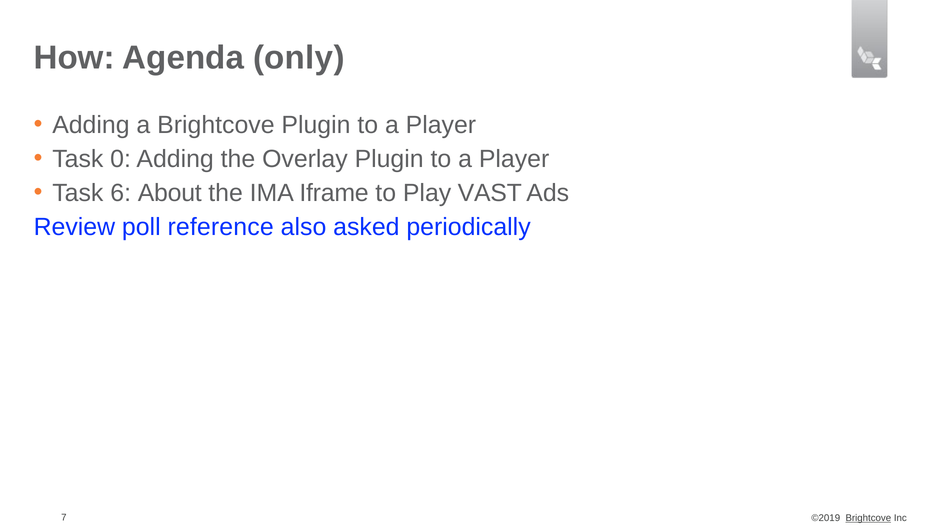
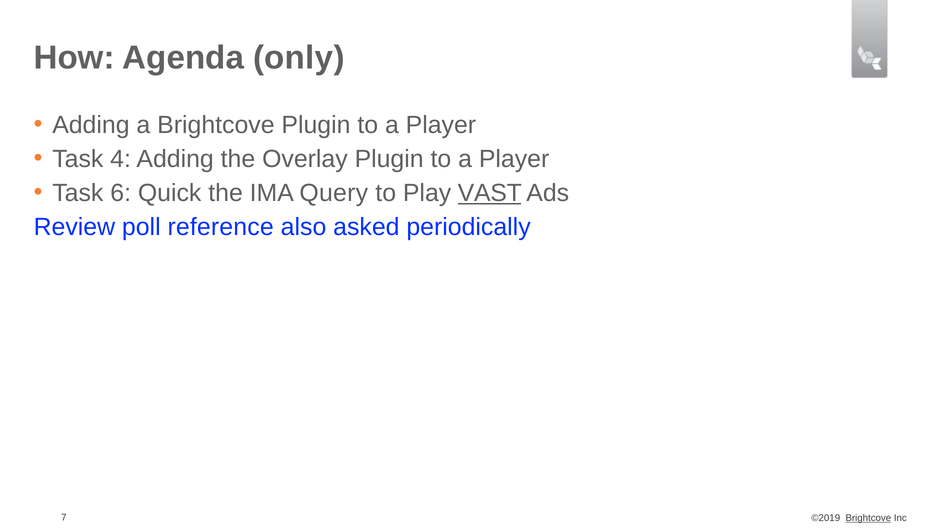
0: 0 -> 4
About: About -> Quick
Iframe: Iframe -> Query
VAST underline: none -> present
